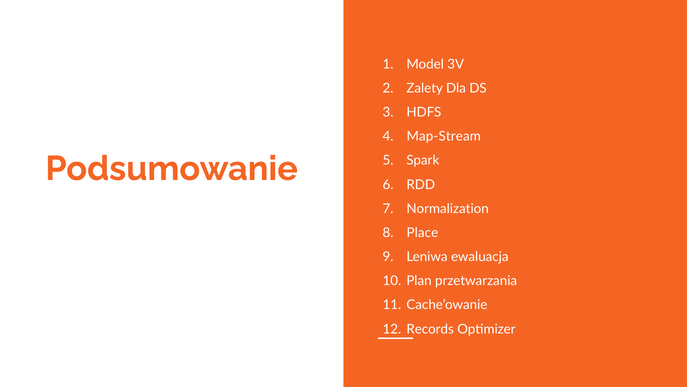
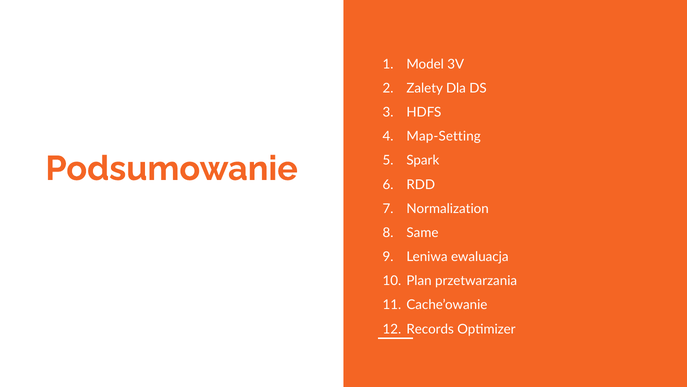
Map-Stream: Map-Stream -> Map-Setting
Place: Place -> Same
